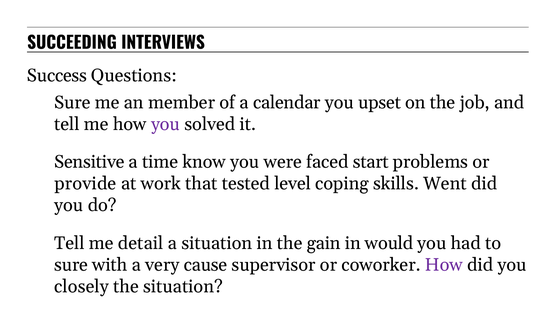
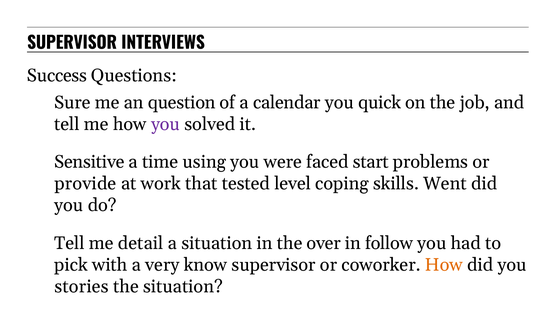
SUCCEEDING at (72, 43): SUCCEEDING -> SUPERVISOR
member: member -> question
upset: upset -> quick
know: know -> using
gain: gain -> over
would: would -> follow
sure at (71, 265): sure -> pick
cause: cause -> know
How at (444, 265) colour: purple -> orange
closely: closely -> stories
